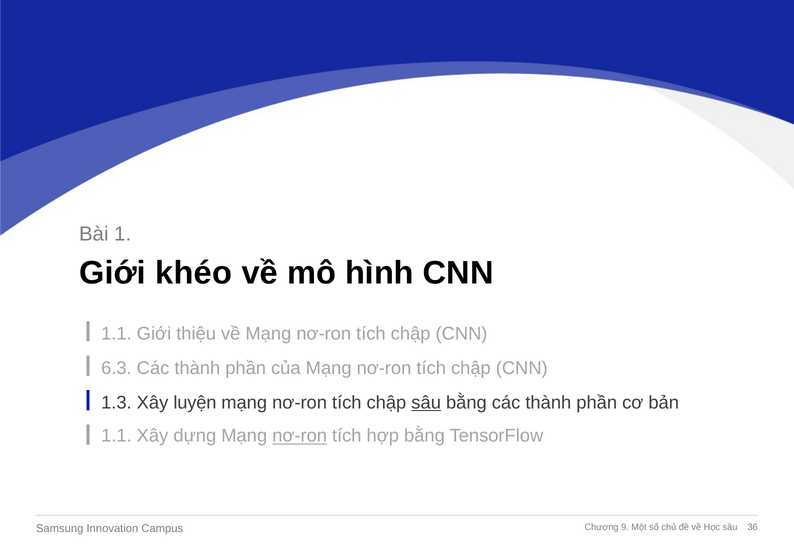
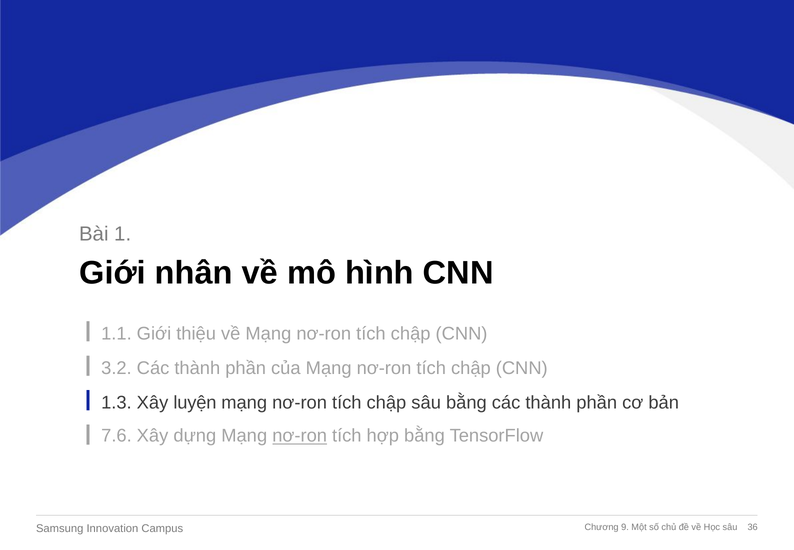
khéo: khéo -> nhân
6.3: 6.3 -> 3.2
sâu at (426, 402) underline: present -> none
1.1 at (116, 436): 1.1 -> 7.6
